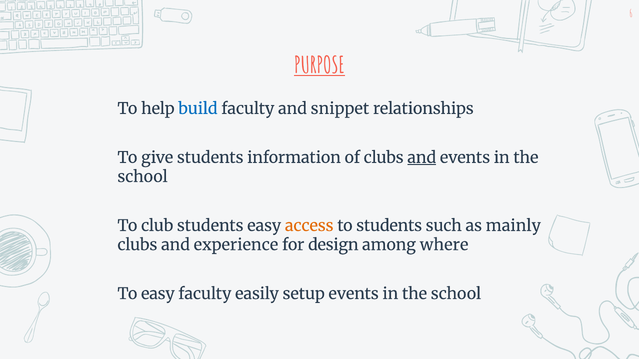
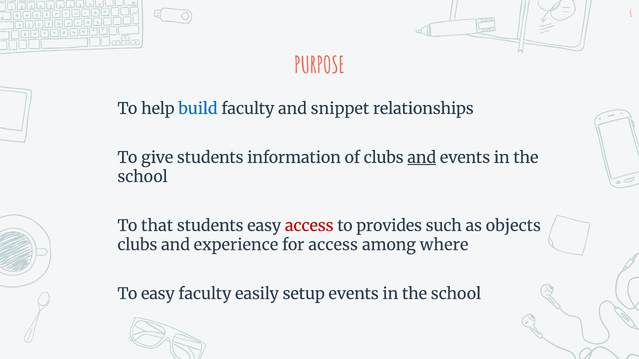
PURPOSE underline: present -> none
club: club -> that
access at (309, 226) colour: orange -> red
to students: students -> provides
mainly: mainly -> objects
for design: design -> access
